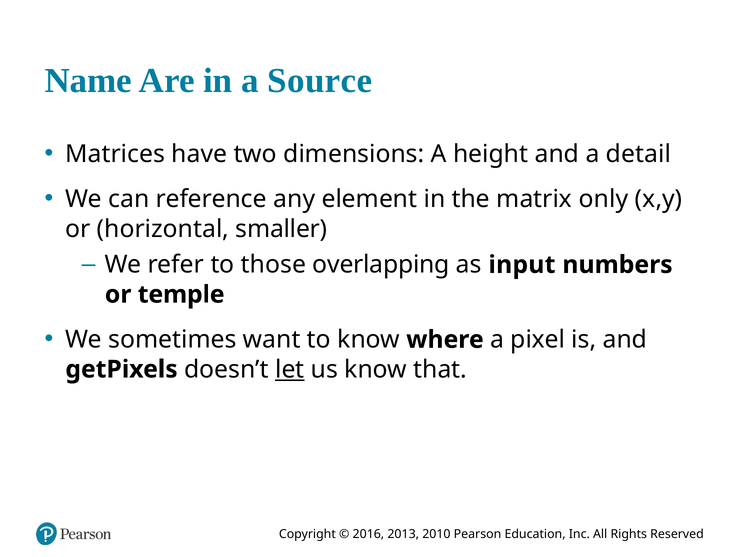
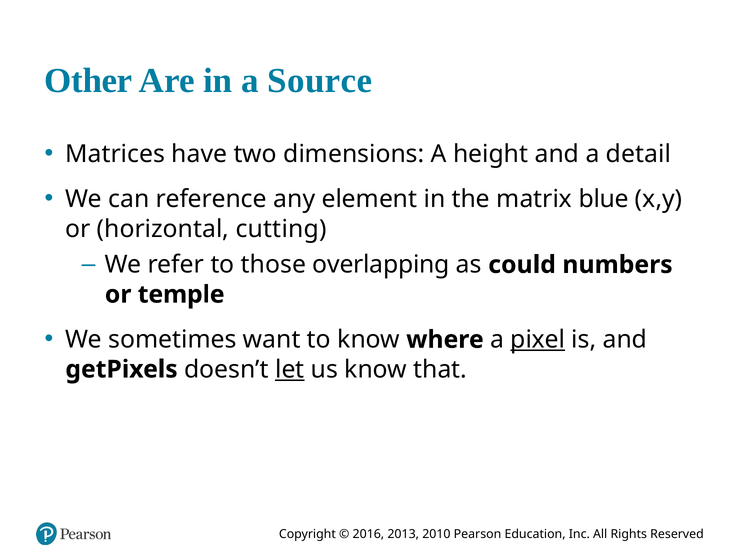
Name: Name -> Other
only: only -> blue
smaller: smaller -> cutting
input: input -> could
pixel underline: none -> present
